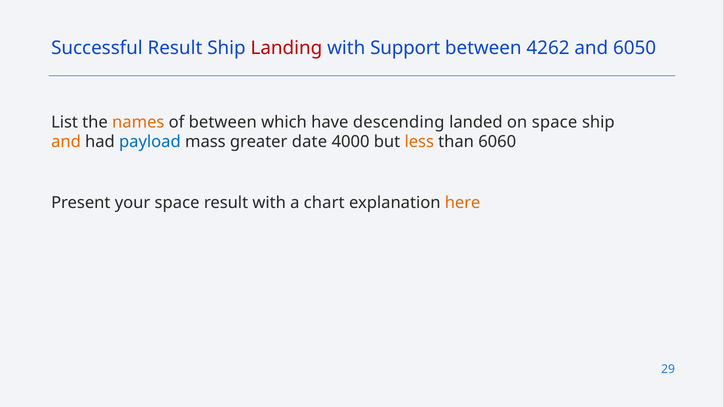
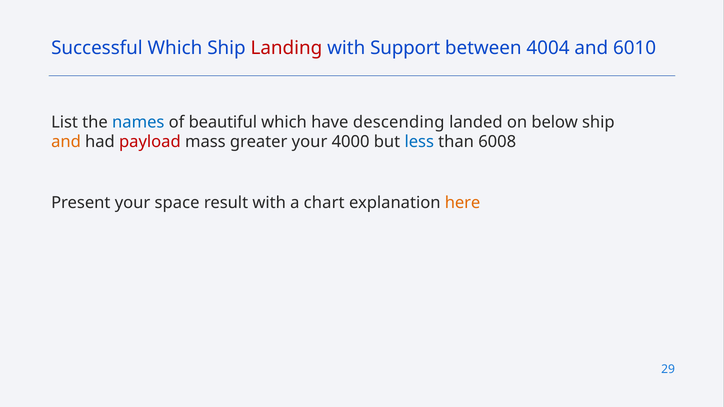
Successful Result: Result -> Which
4262: 4262 -> 4004
6050: 6050 -> 6010
names colour: orange -> blue
of between: between -> beautiful
on space: space -> below
payload colour: blue -> red
greater date: date -> your
less colour: orange -> blue
6060: 6060 -> 6008
